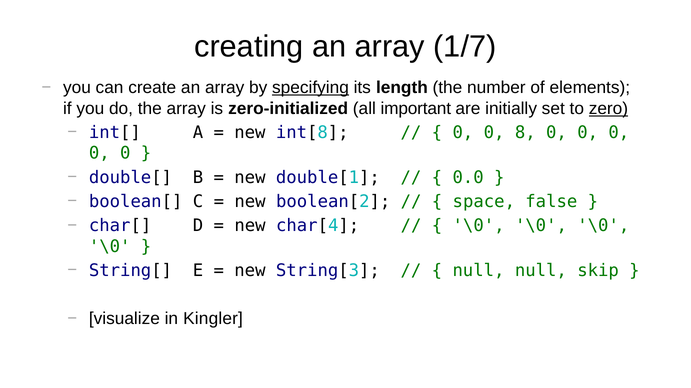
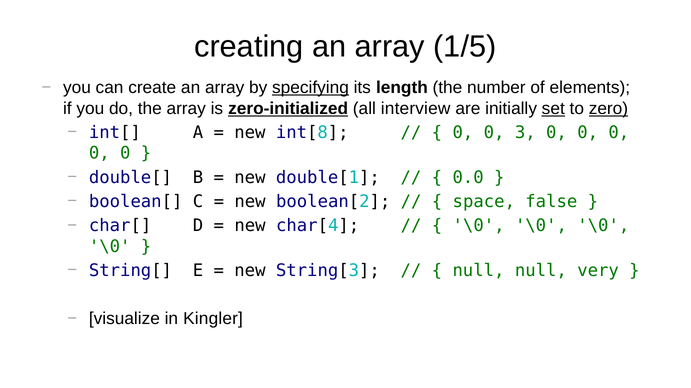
1/7: 1/7 -> 1/5
zero-initialized underline: none -> present
important: important -> interview
set underline: none -> present
8: 8 -> 3
skip: skip -> very
